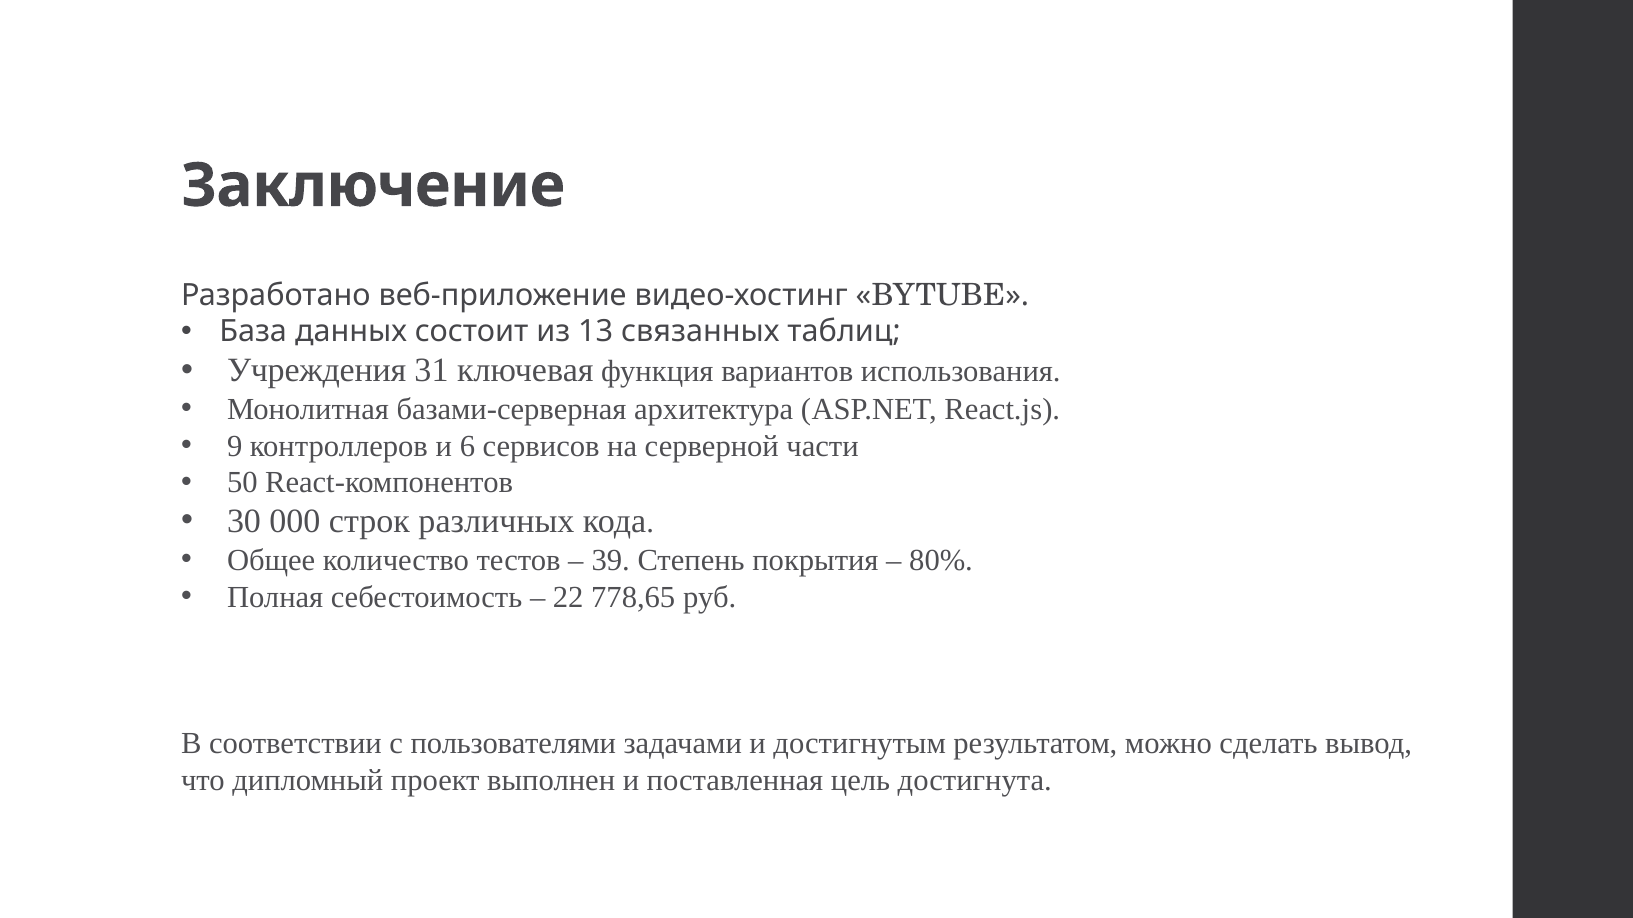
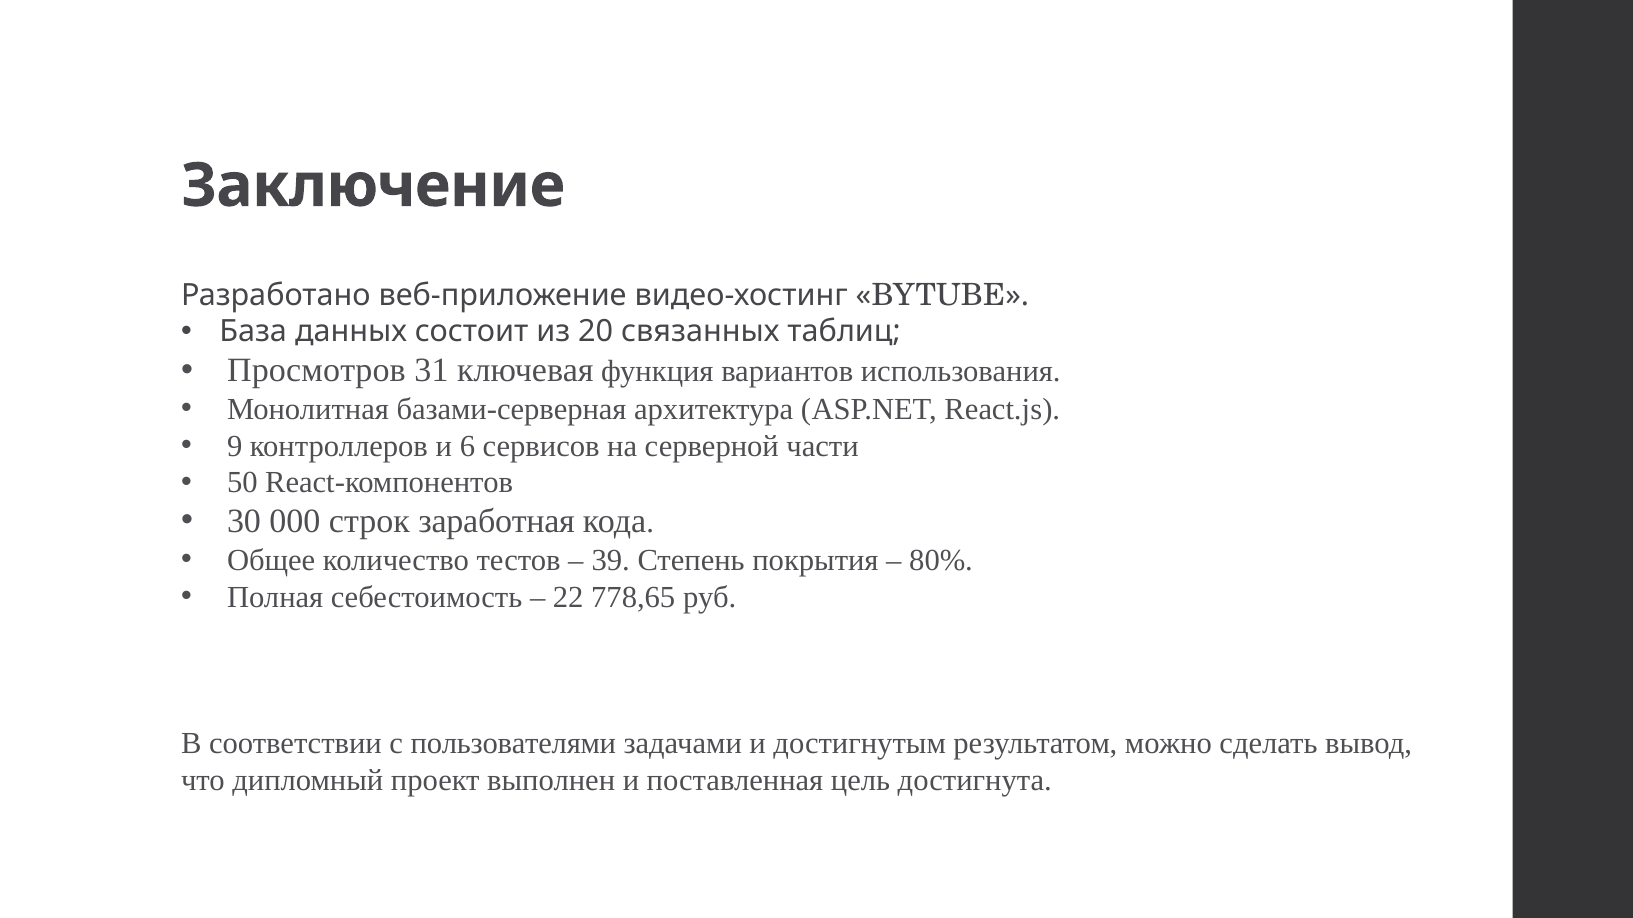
13: 13 -> 20
Учреждения: Учреждения -> Просмотров
различных: различных -> заработная
